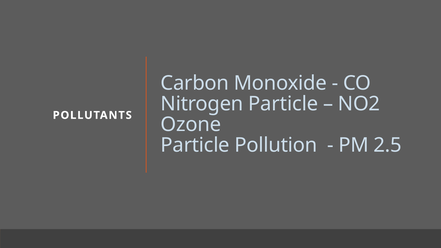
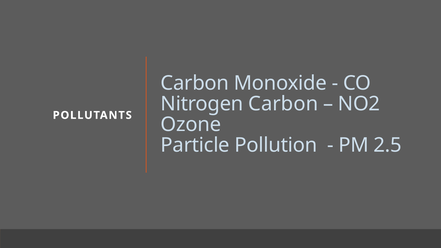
Nitrogen Particle: Particle -> Carbon
